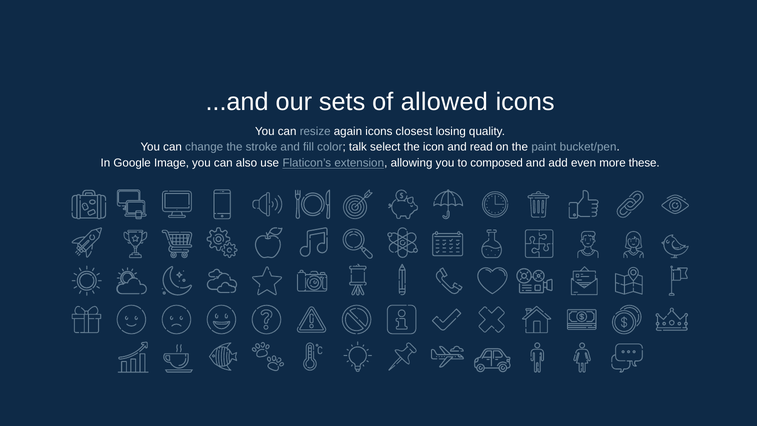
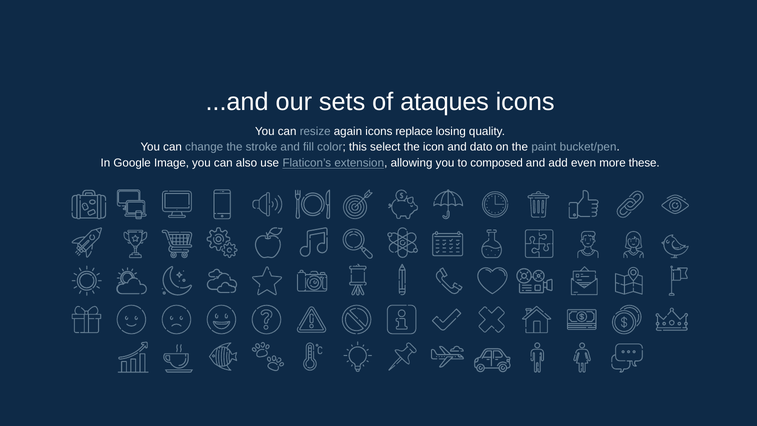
allowed: allowed -> ataques
closest: closest -> replace
talk: talk -> this
read: read -> dato
